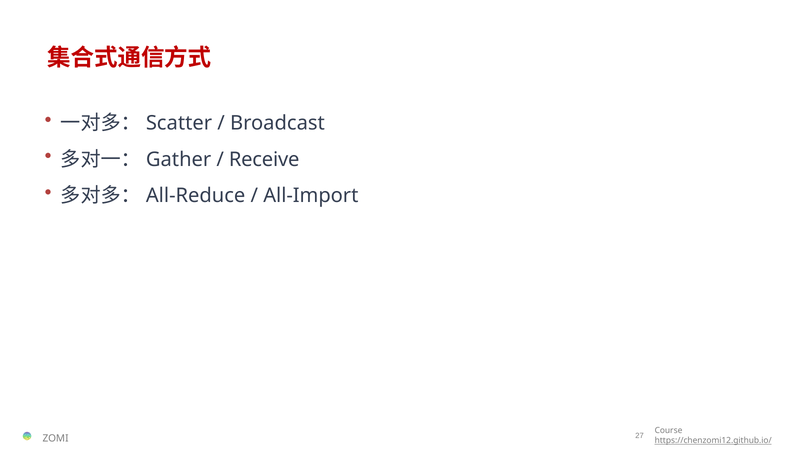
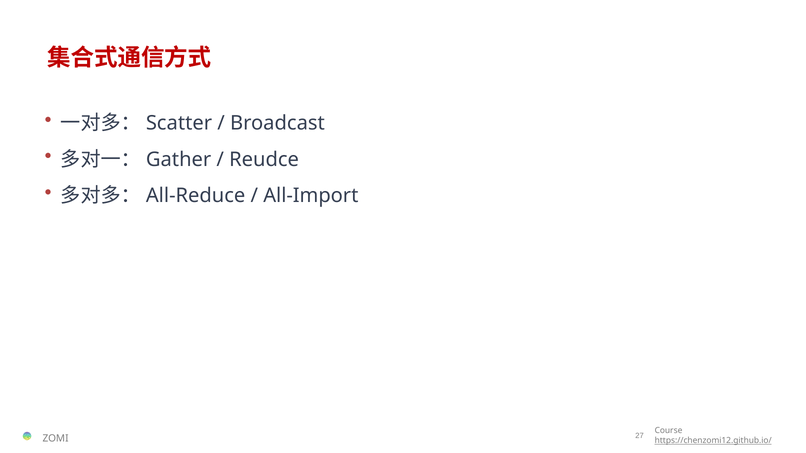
Receive: Receive -> Reudce
